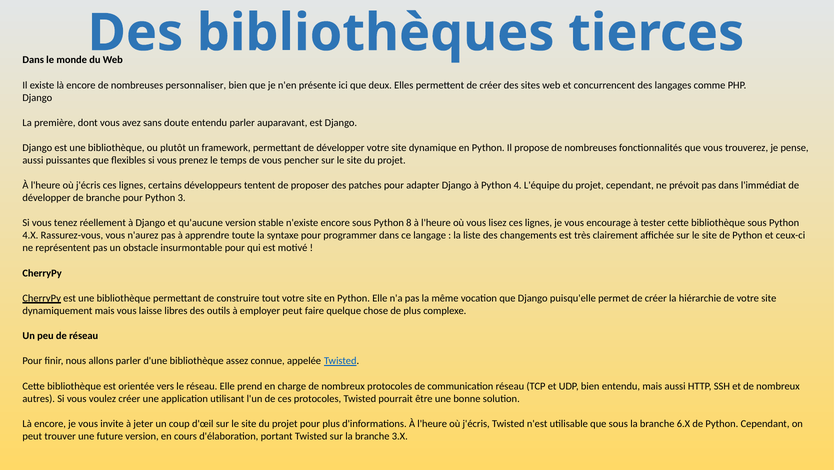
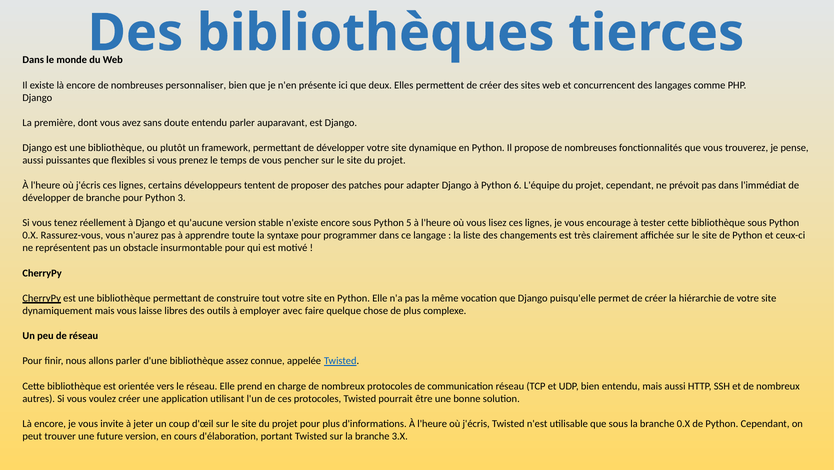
4: 4 -> 6
8: 8 -> 5
4.X at (30, 236): 4.X -> 0.X
employer peut: peut -> avec
branche 6.X: 6.X -> 0.X
